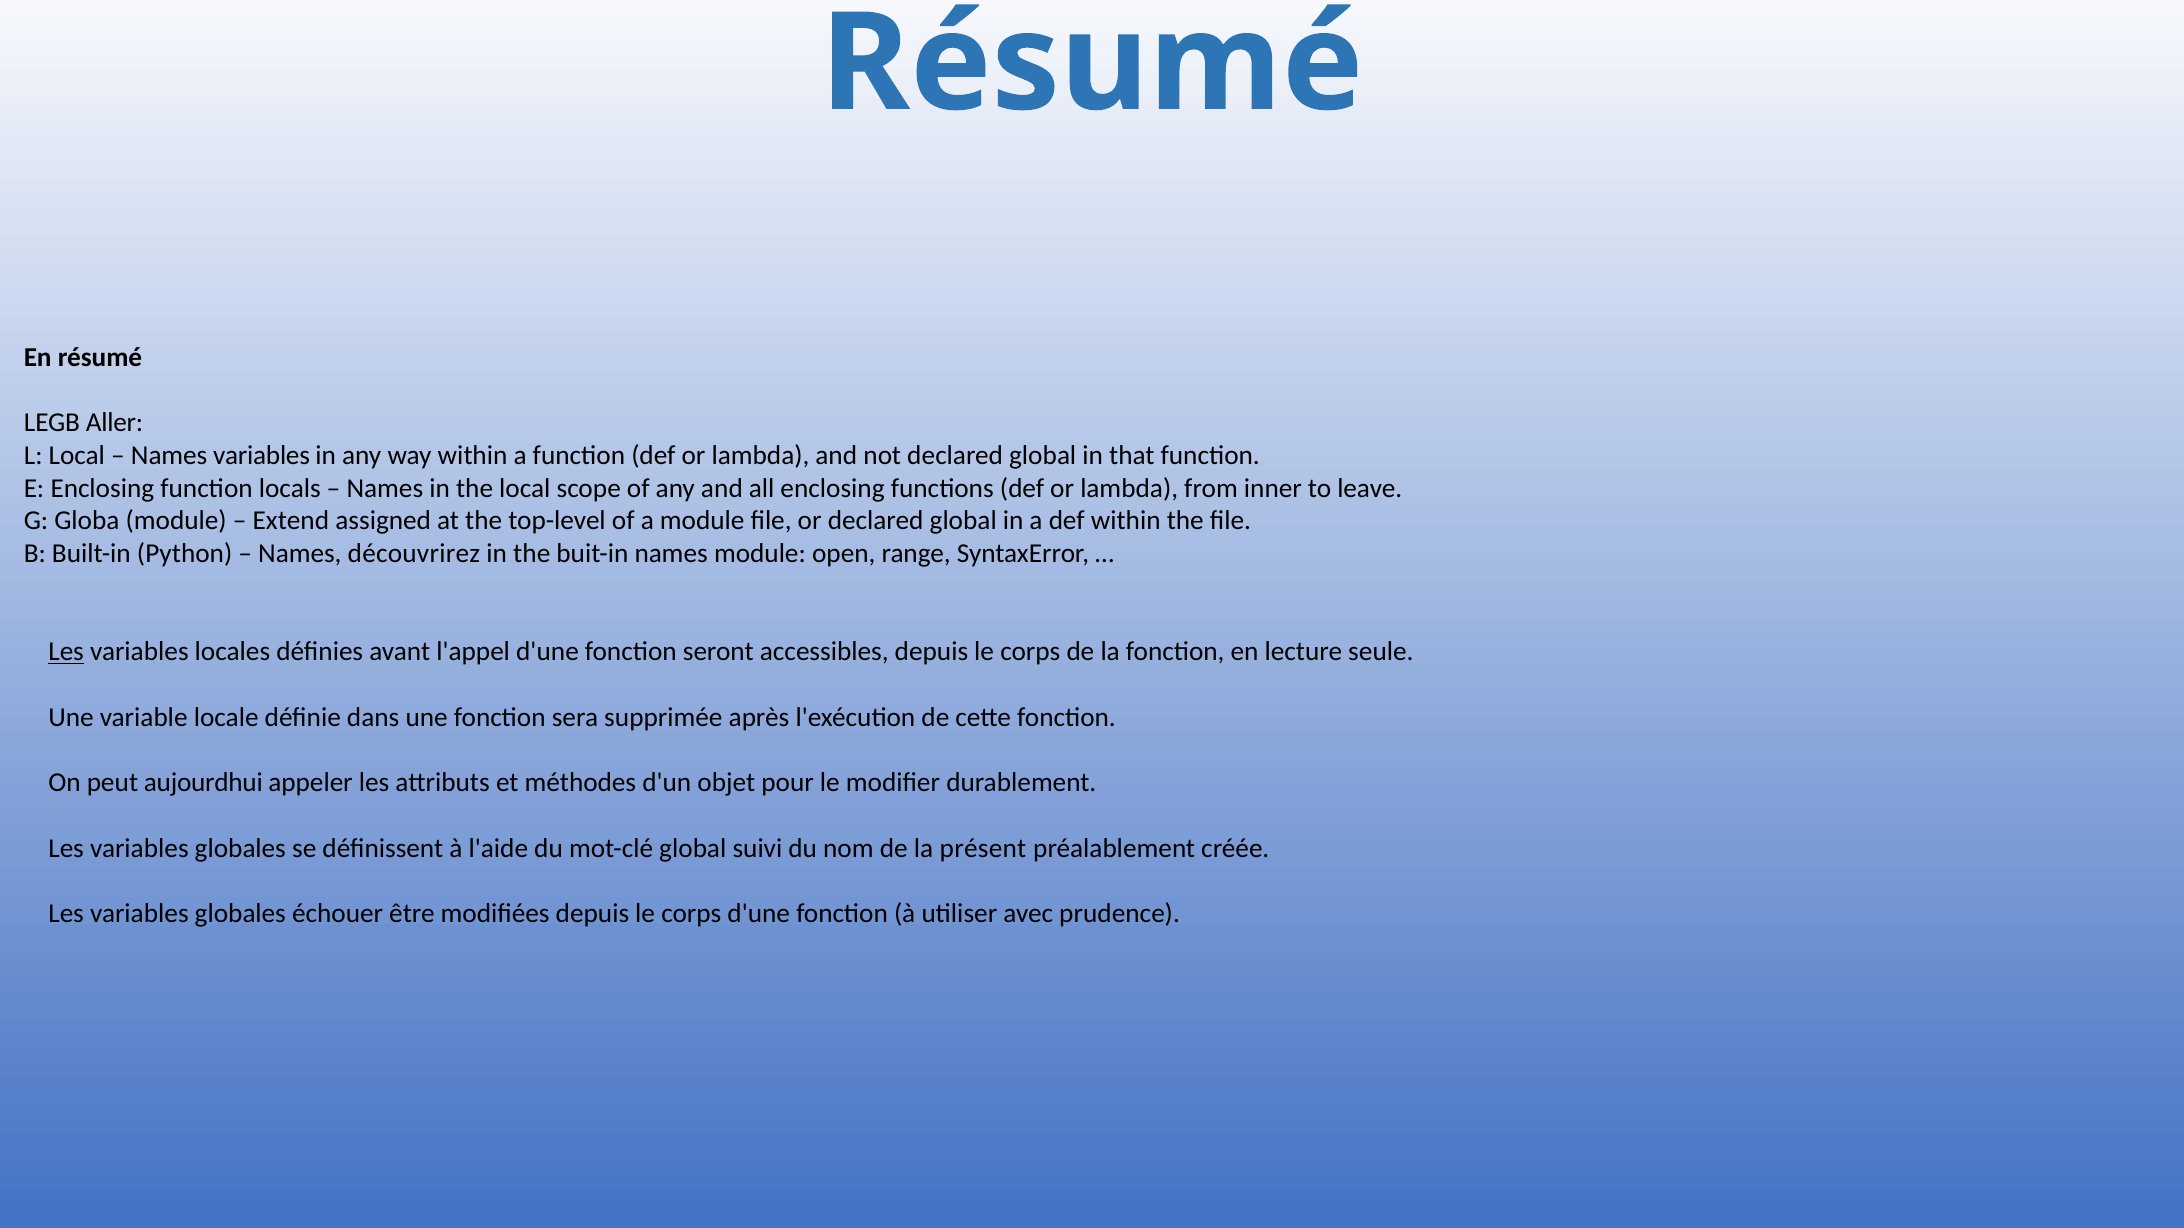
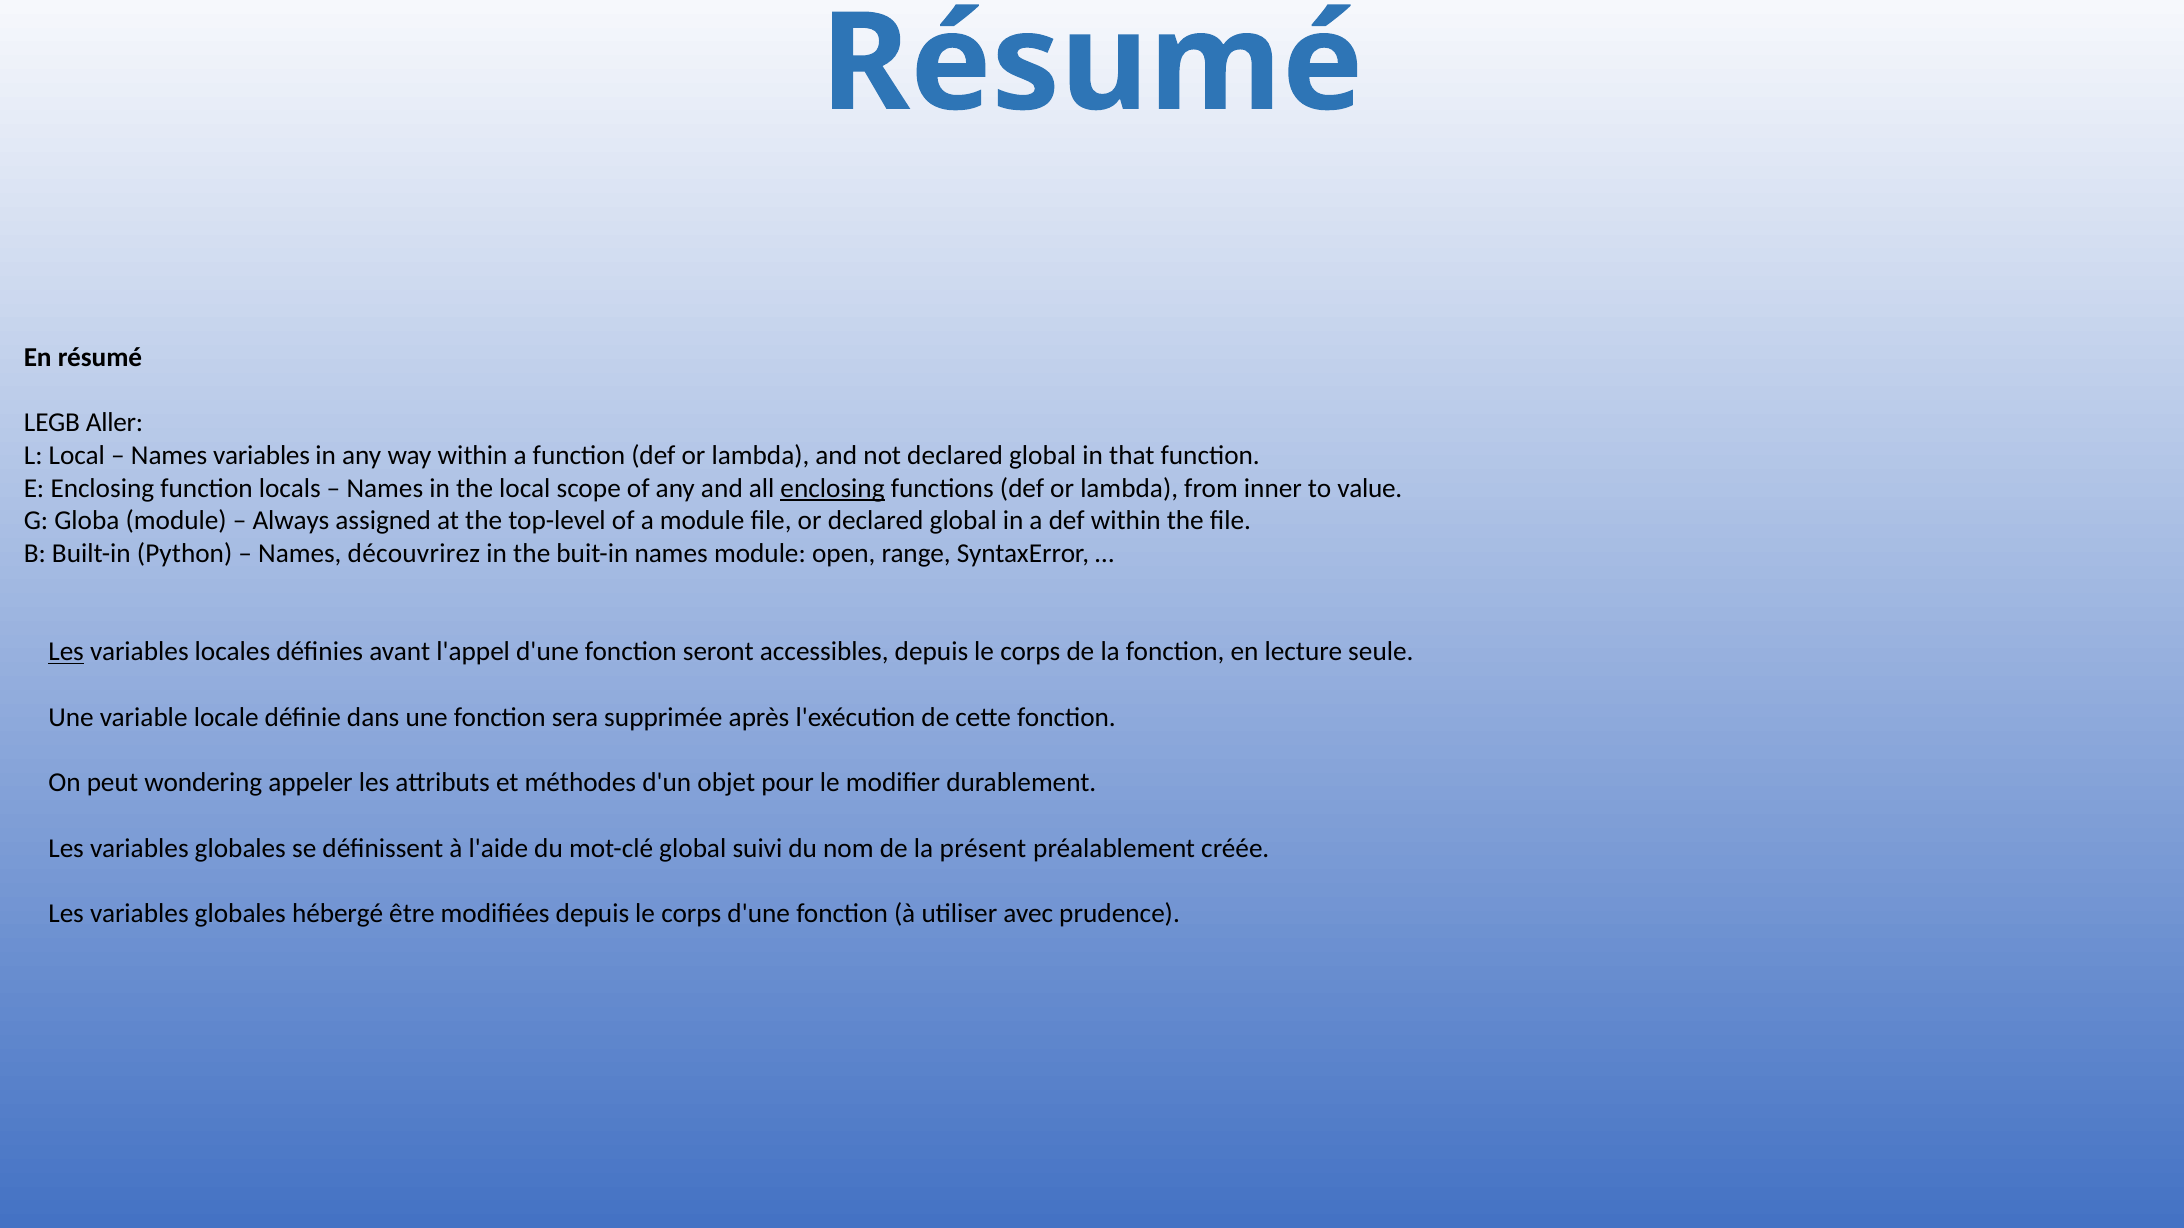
enclosing at (833, 488) underline: none -> present
leave: leave -> value
Extend: Extend -> Always
aujourdhui: aujourdhui -> wondering
échouer: échouer -> hébergé
